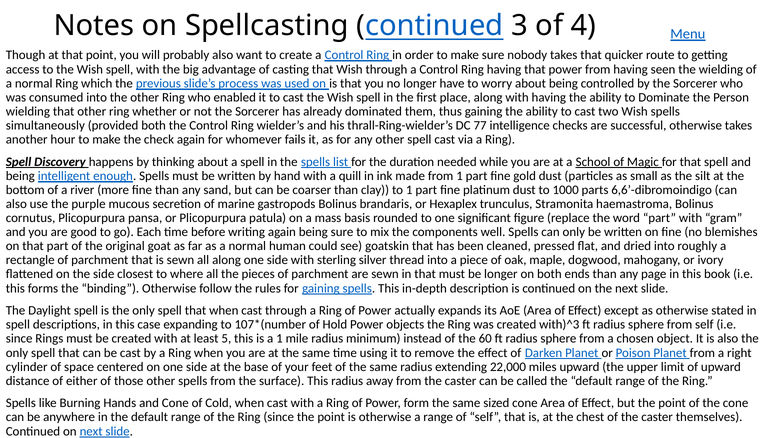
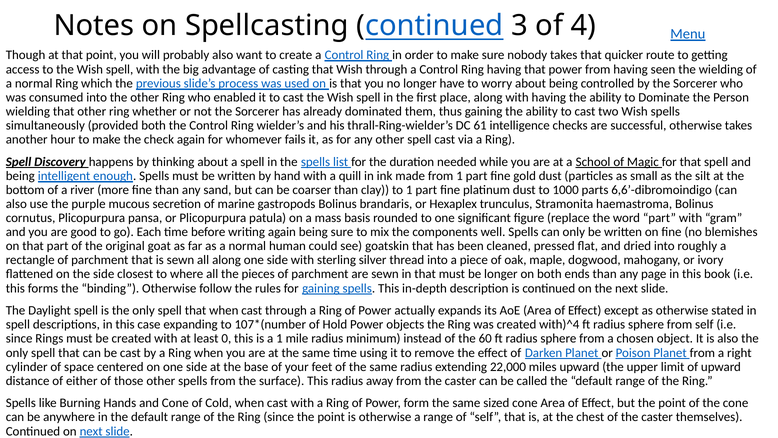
77: 77 -> 61
with)^3: with)^3 -> with)^4
5: 5 -> 0
